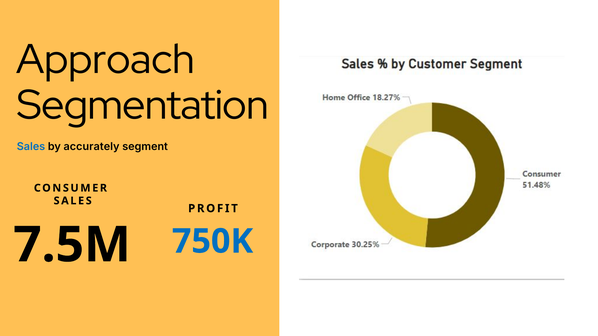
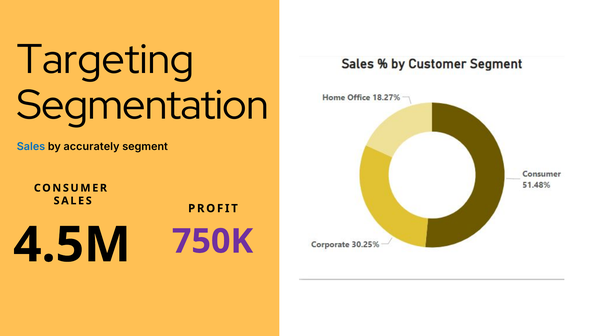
Approach: Approach -> Targeting
750K colour: blue -> purple
7.5M: 7.5M -> 4.5M
